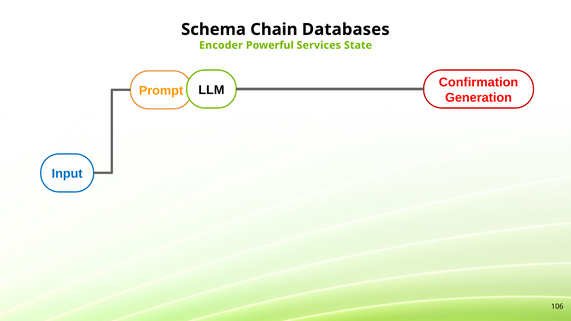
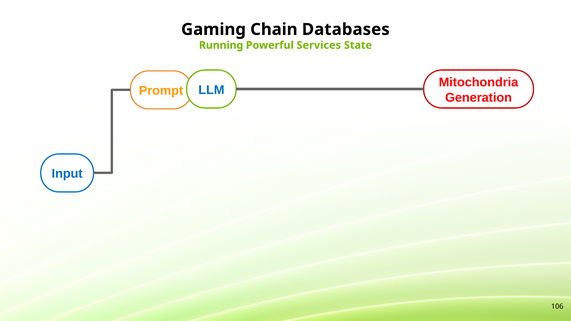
Schema: Schema -> Gaming
Encoder: Encoder -> Running
Confirmation: Confirmation -> Mitochondria
LLM colour: black -> blue
